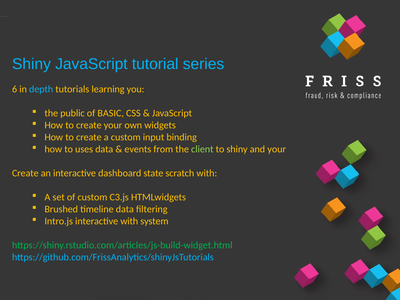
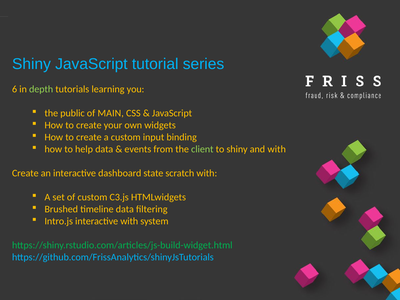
depth colour: light blue -> light green
BASIC: BASIC -> MAIN
uses: uses -> help
and your: your -> with
